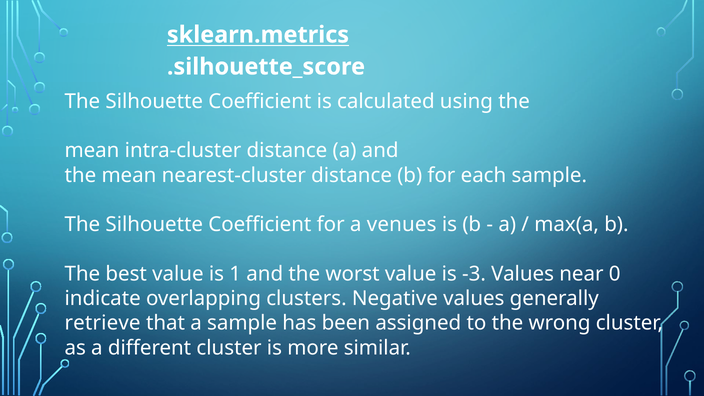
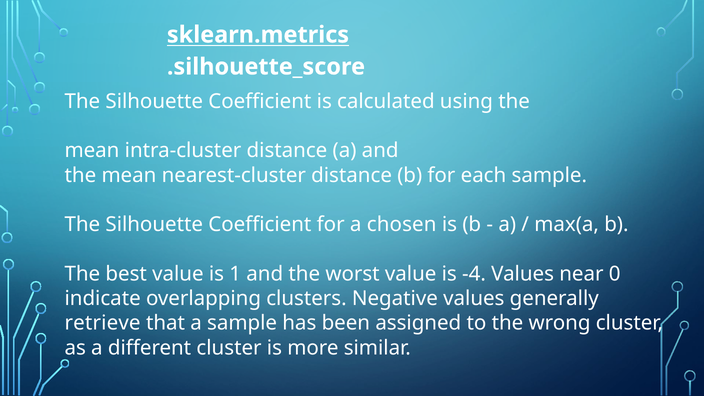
venues: venues -> chosen
-3: -3 -> -4
